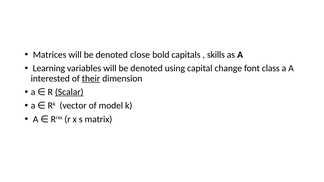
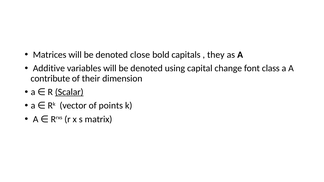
skills: skills -> they
Learning: Learning -> Additive
interested: interested -> contribute
their underline: present -> none
model: model -> points
